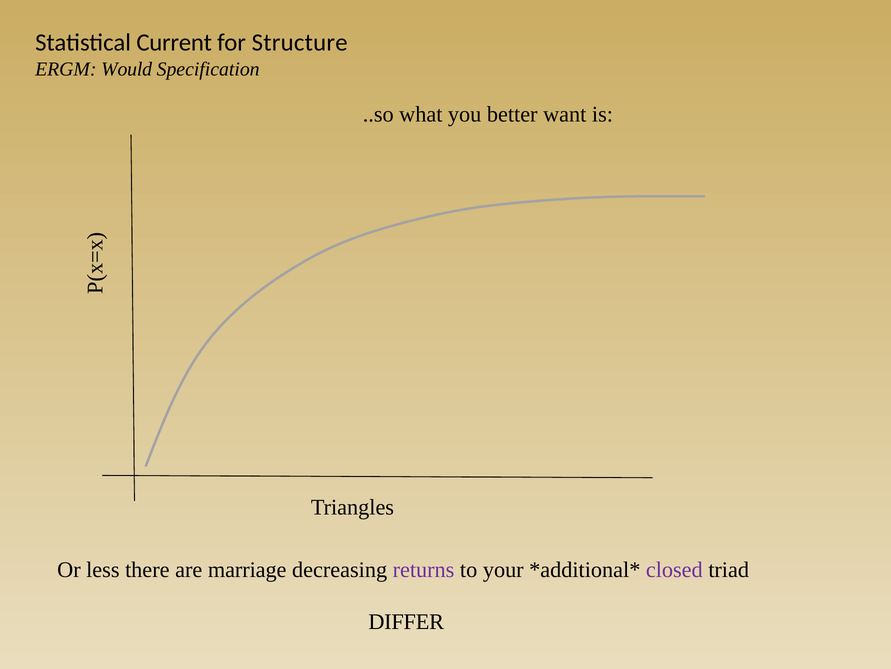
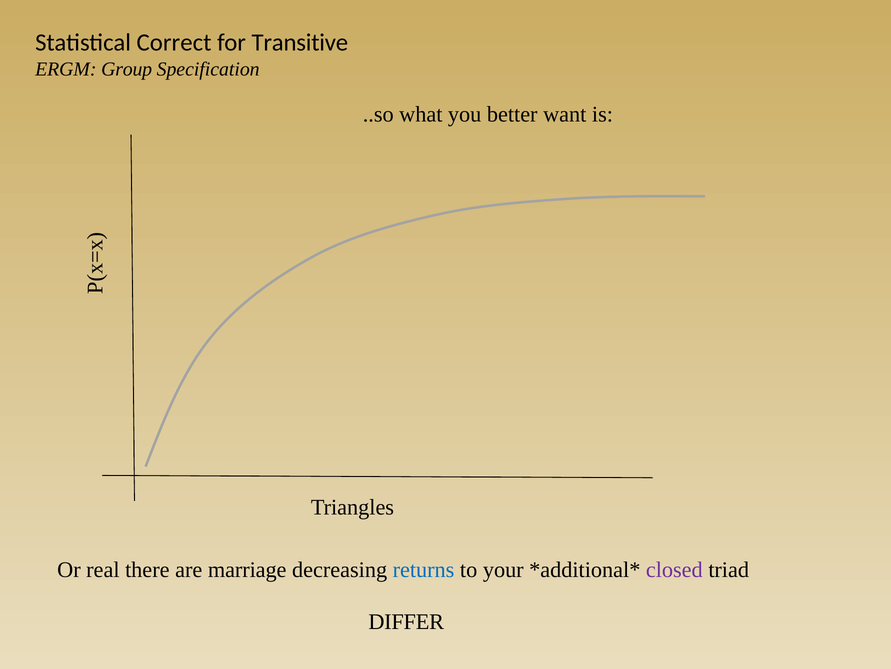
Current: Current -> Correct
Structure: Structure -> Transitive
Would: Would -> Group
less: less -> real
returns colour: purple -> blue
